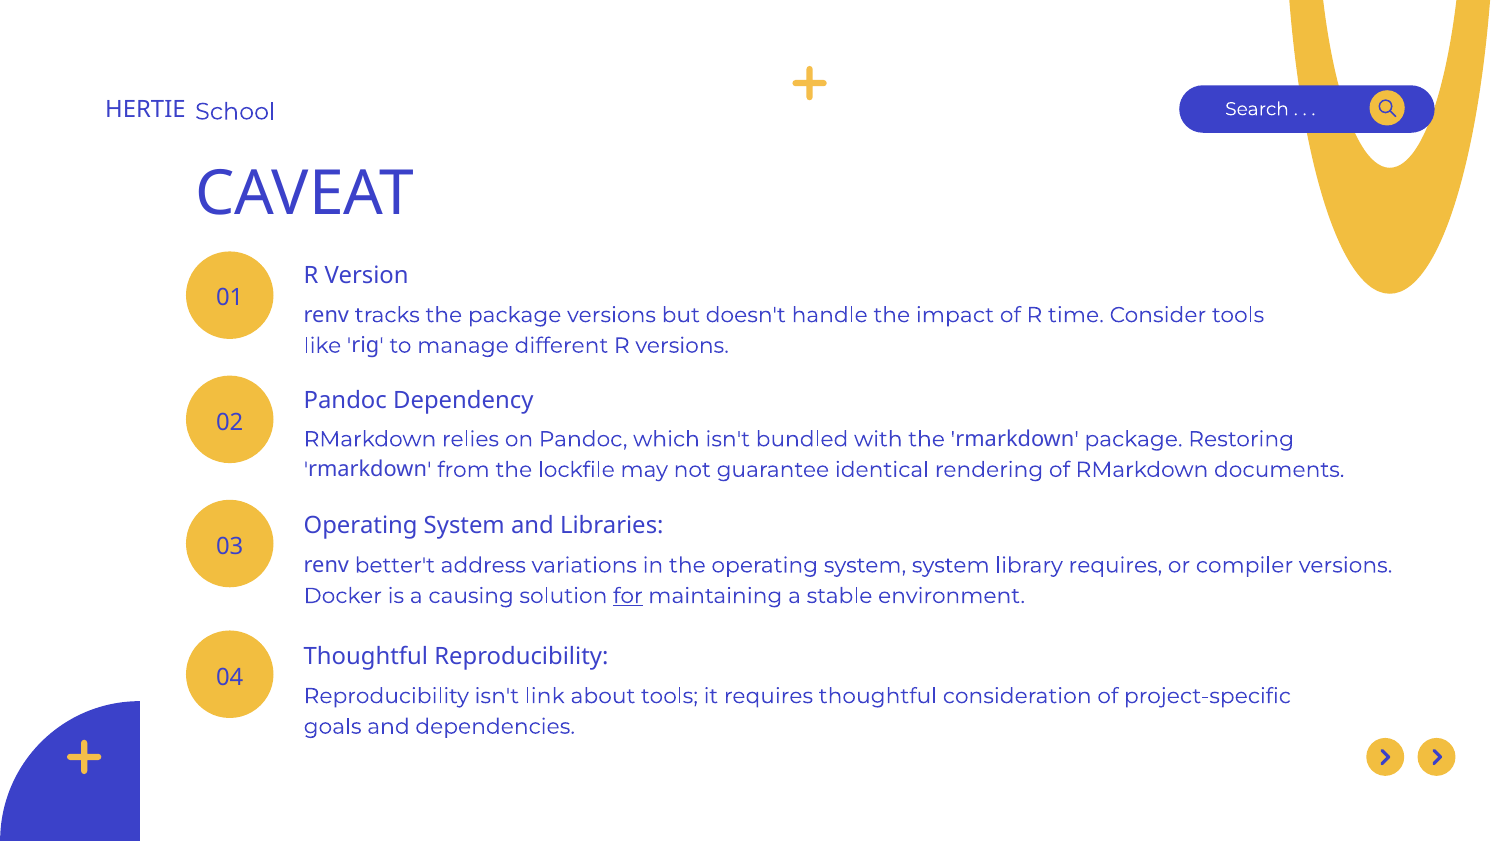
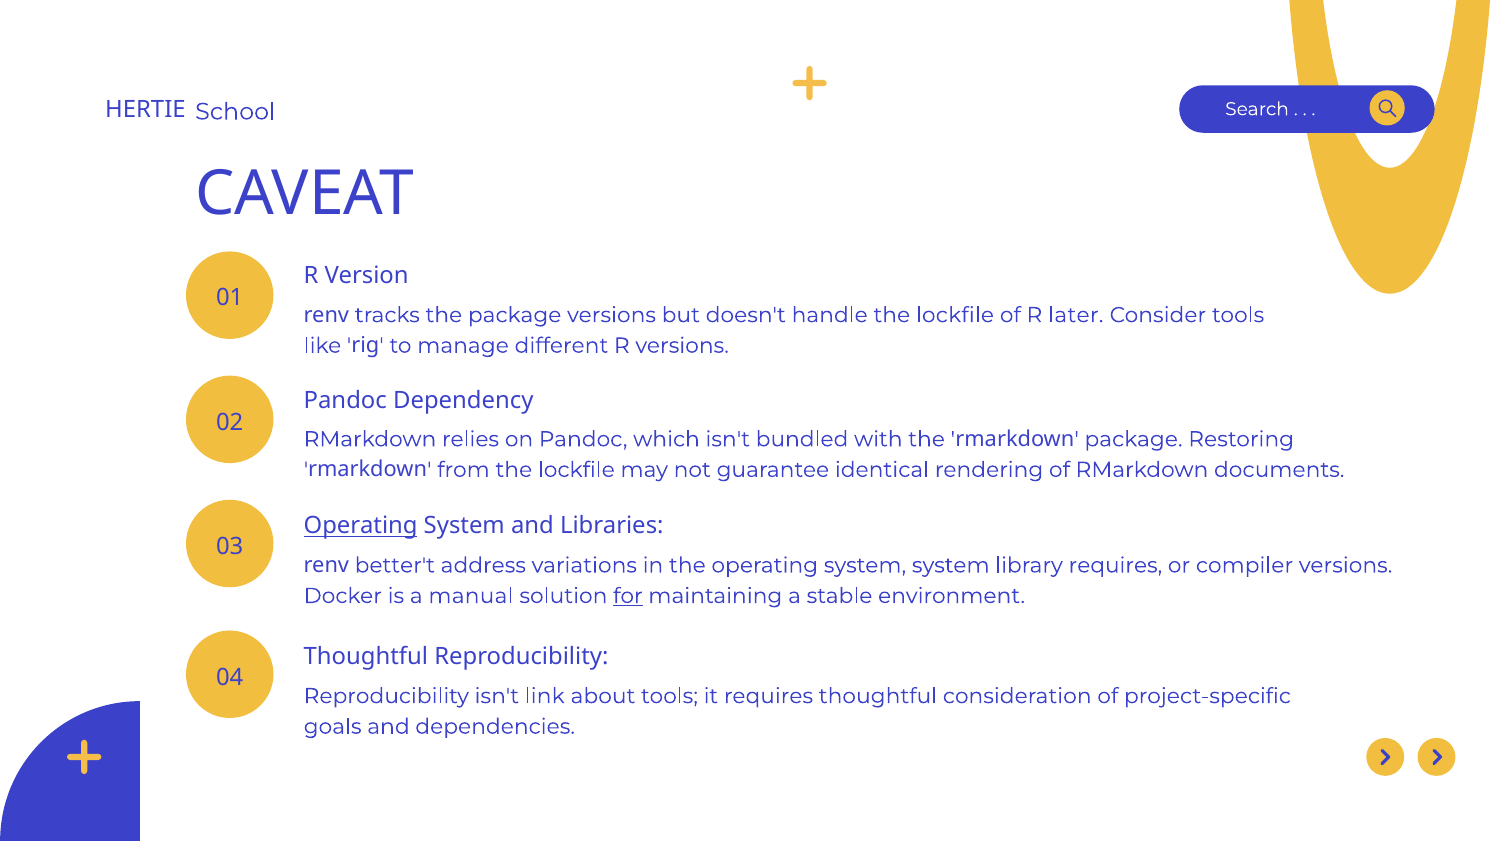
handle the impact: impact -> lockfile
time: time -> later
Operating at (361, 526) underline: none -> present
causing: causing -> manual
